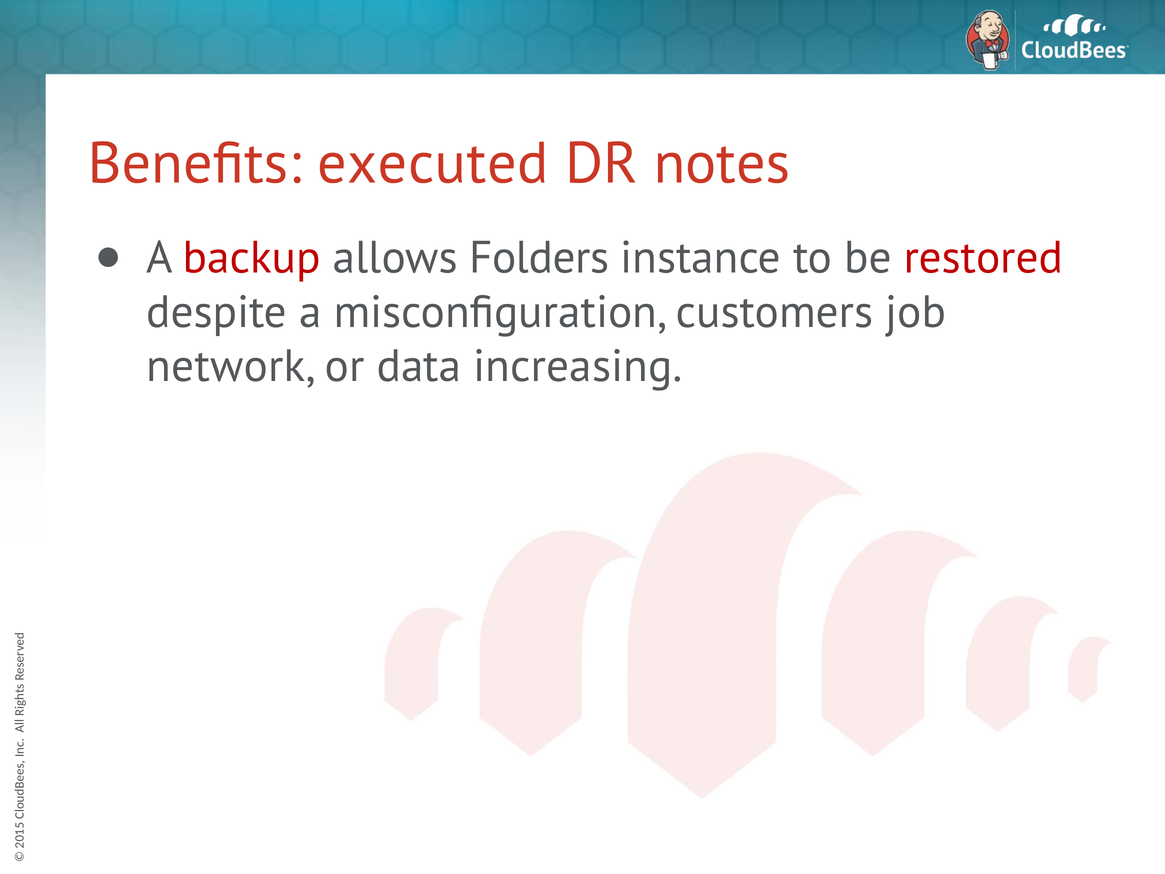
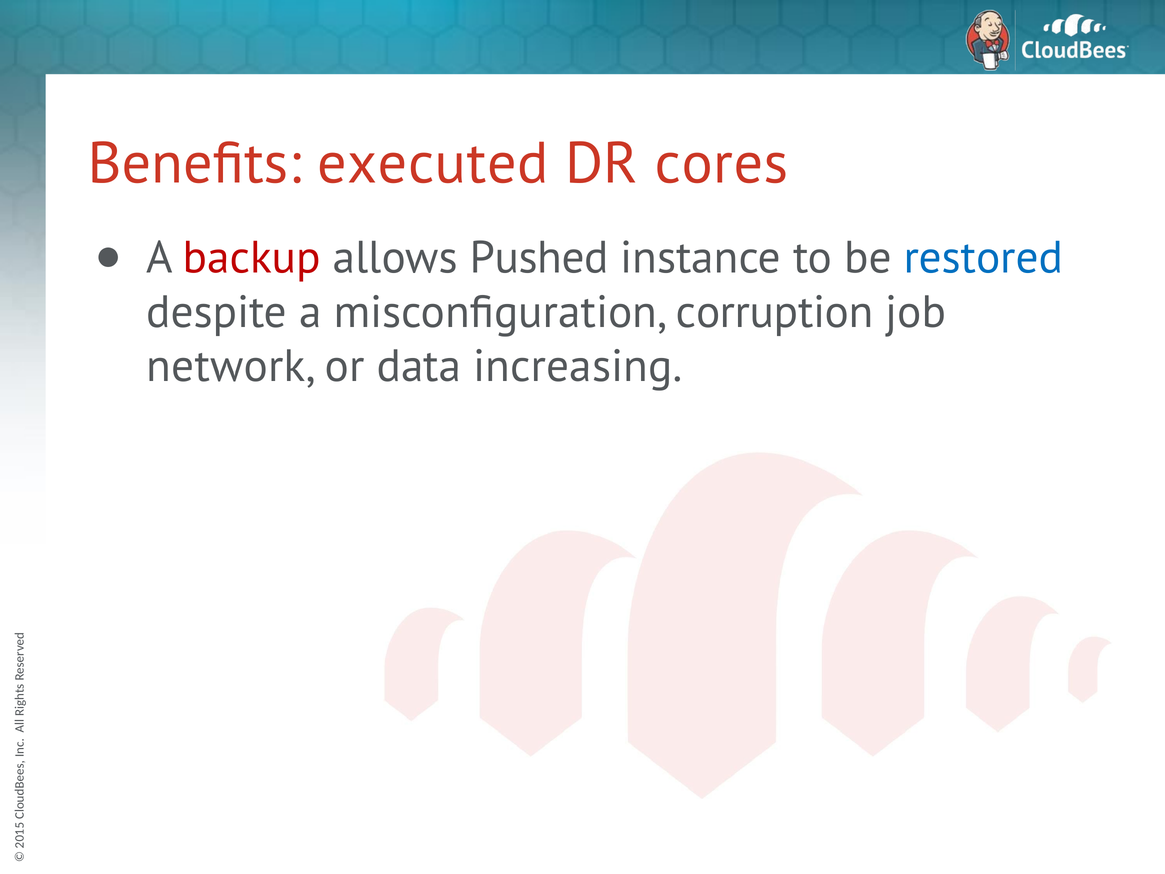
notes: notes -> cores
Folders: Folders -> Pushed
restored colour: red -> blue
customers: customers -> corruption
